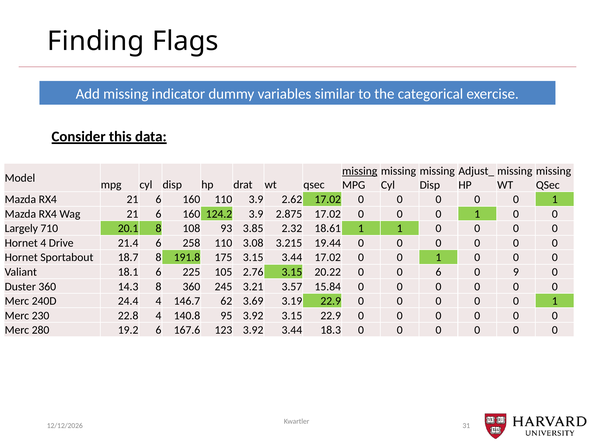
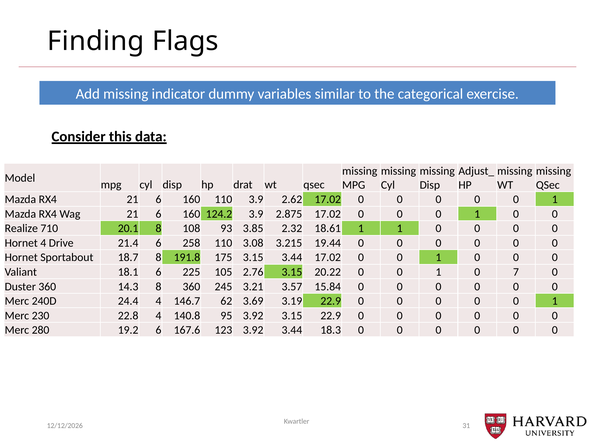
missing at (360, 171) underline: present -> none
Largely: Largely -> Realize
20.22 0 0 6: 6 -> 1
9: 9 -> 7
